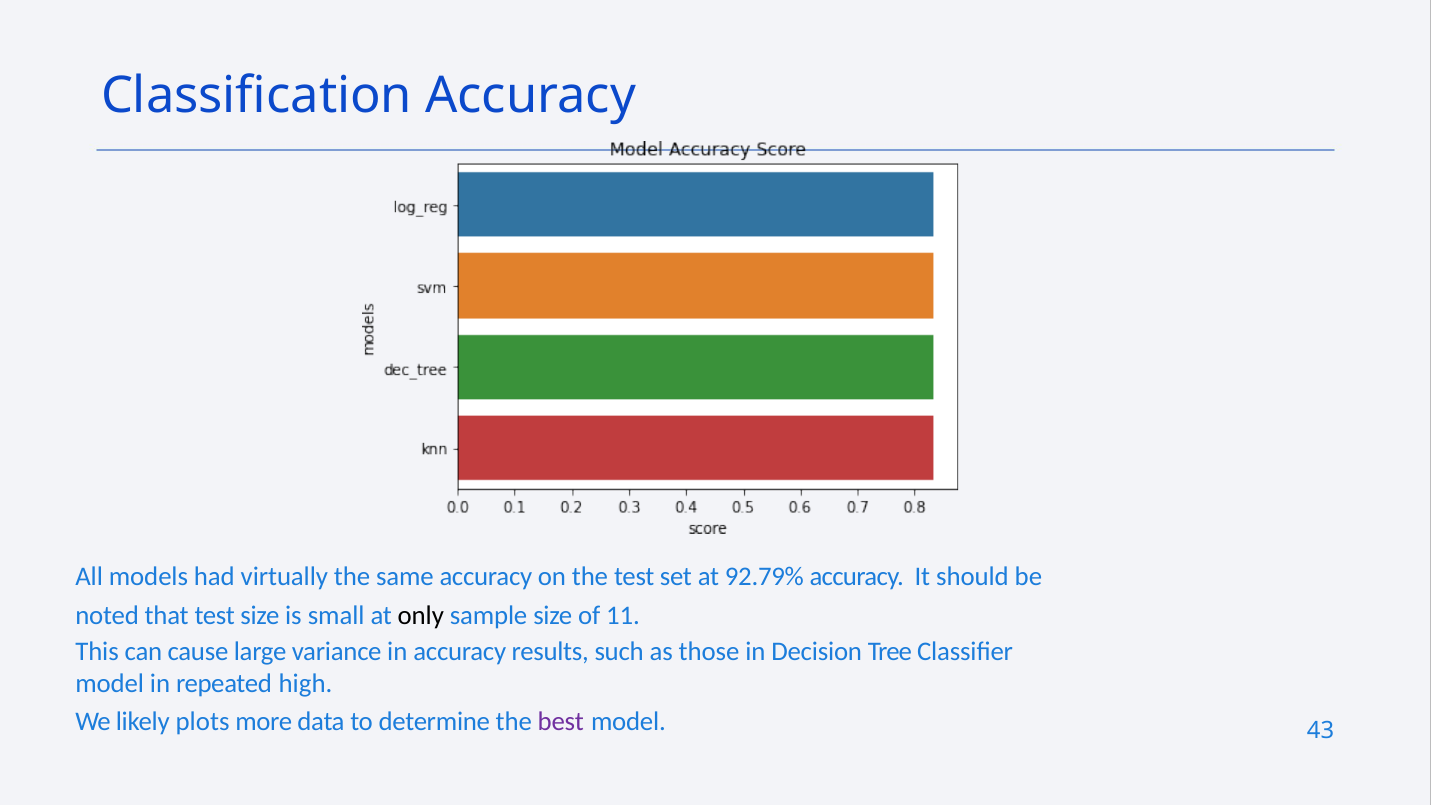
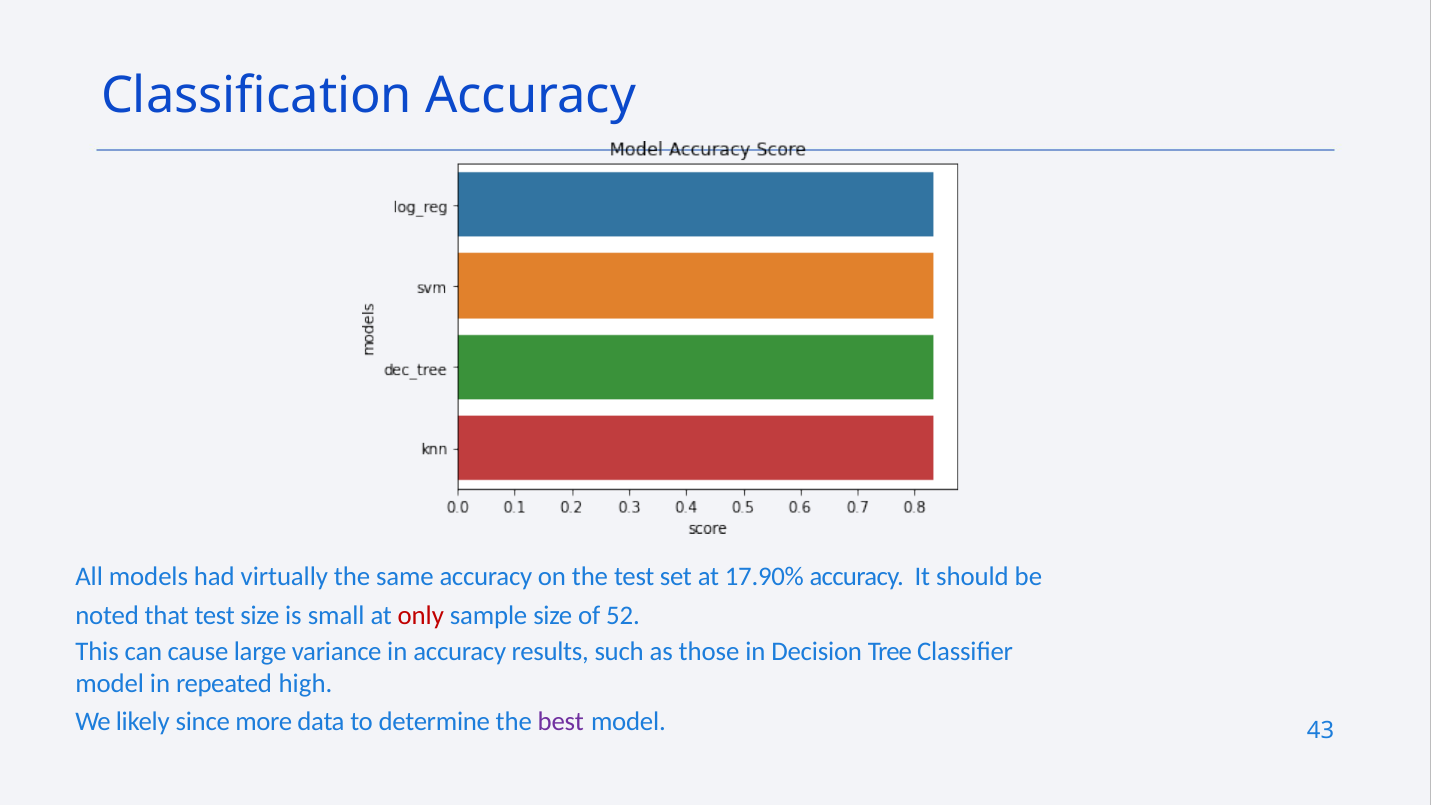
92.79%: 92.79% -> 17.90%
only colour: black -> red
11: 11 -> 52
plots: plots -> since
